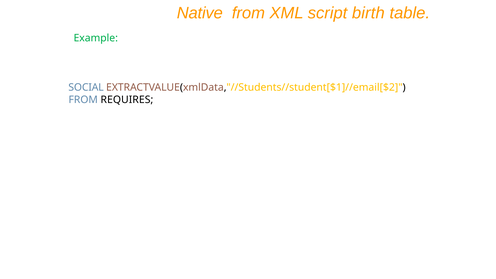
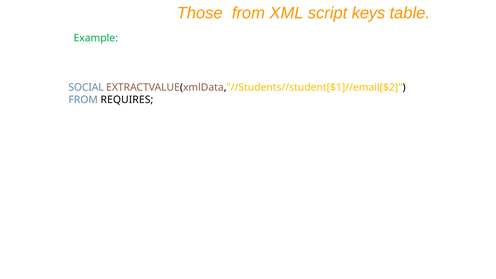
Native: Native -> Those
birth: birth -> keys
